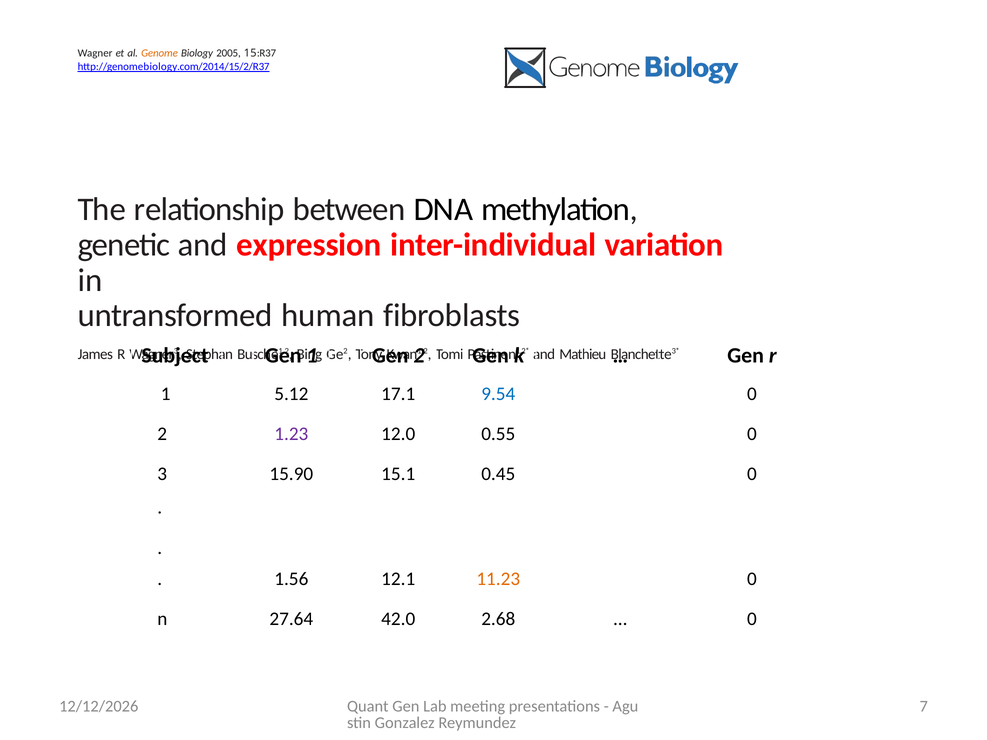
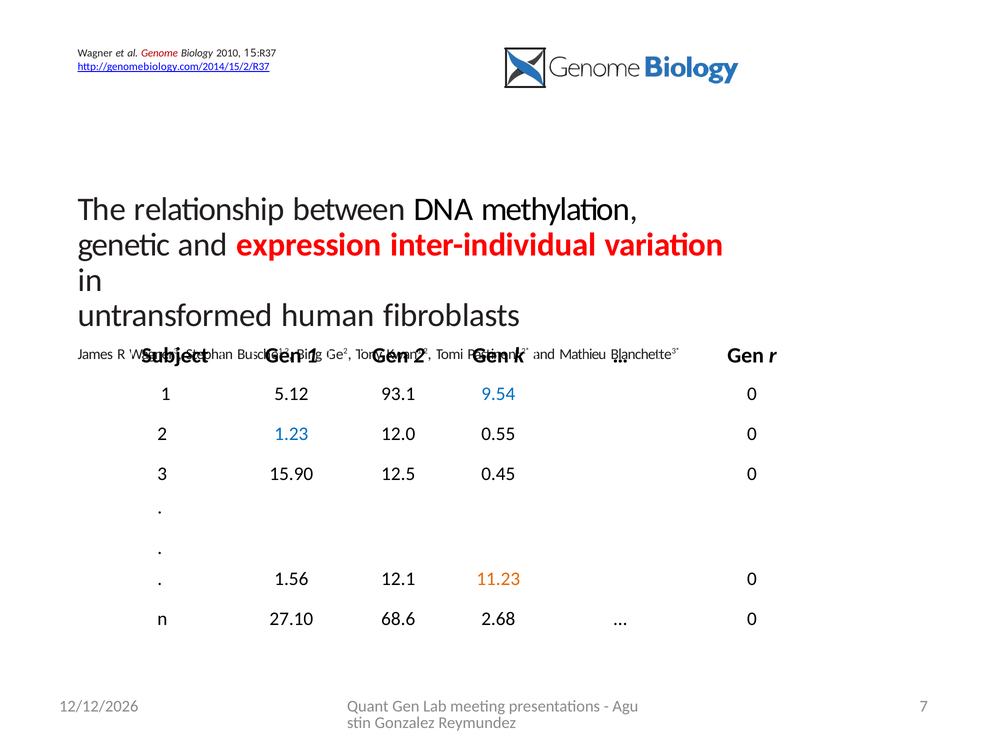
Genome colour: orange -> red
2005: 2005 -> 2010
17.1: 17.1 -> 93.1
1.23 colour: purple -> blue
15.1: 15.1 -> 12.5
27.64: 27.64 -> 27.10
42.0: 42.0 -> 68.6
